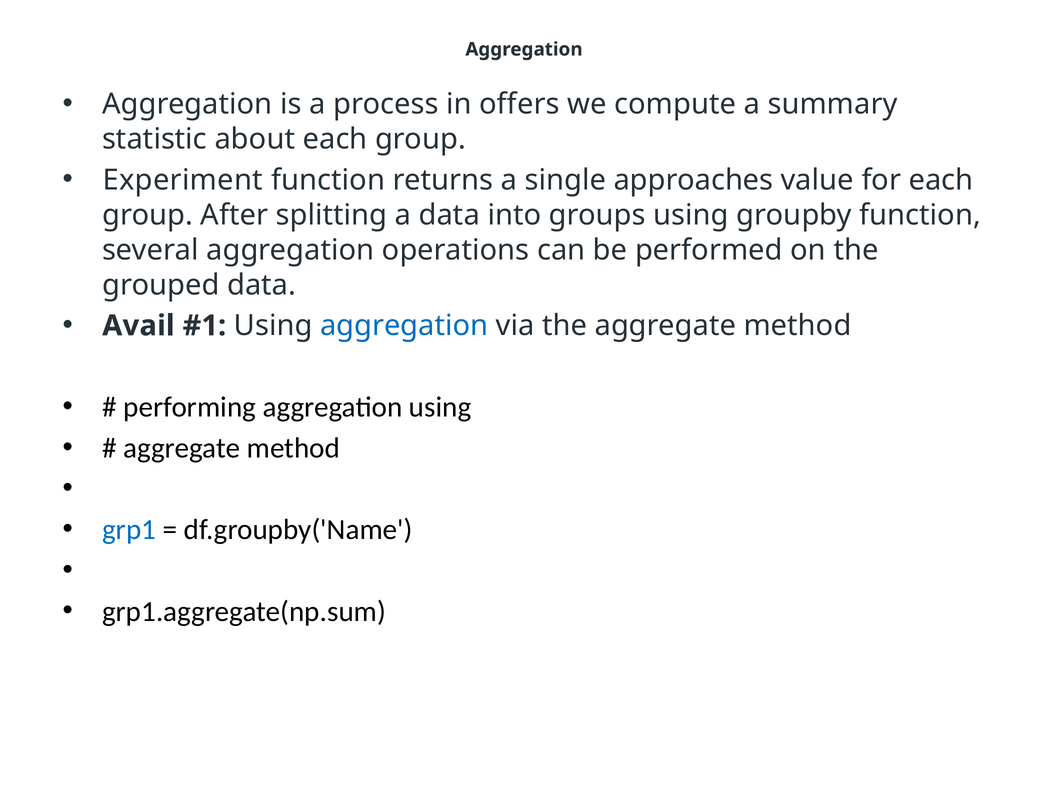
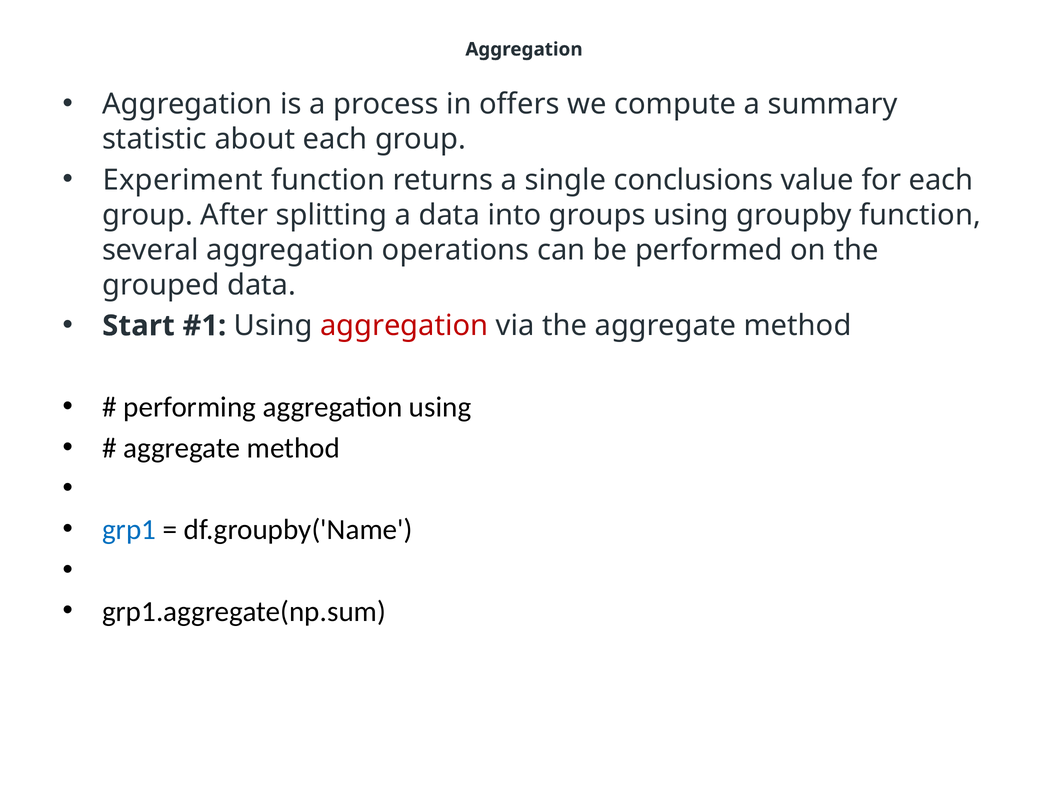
approaches: approaches -> conclusions
Avail: Avail -> Start
aggregation at (404, 326) colour: blue -> red
